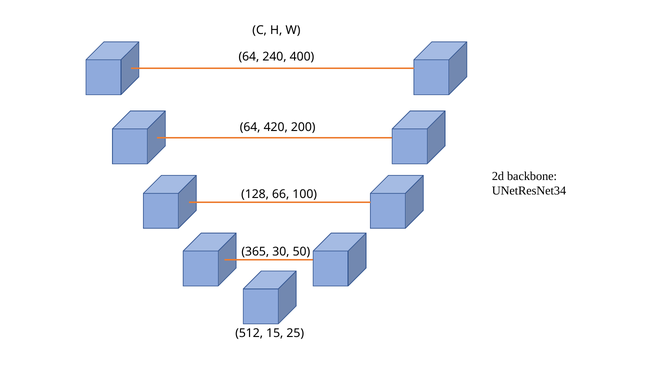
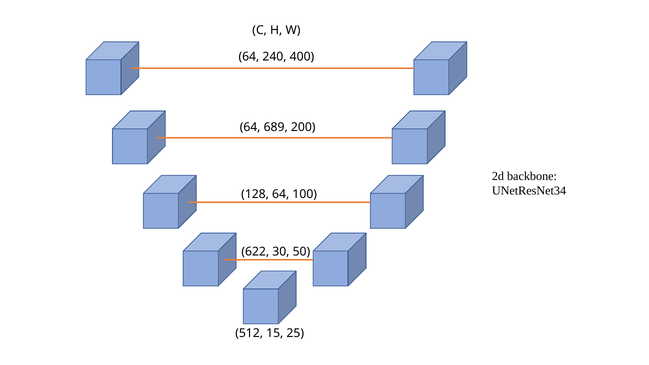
420: 420 -> 689
128 66: 66 -> 64
365: 365 -> 622
